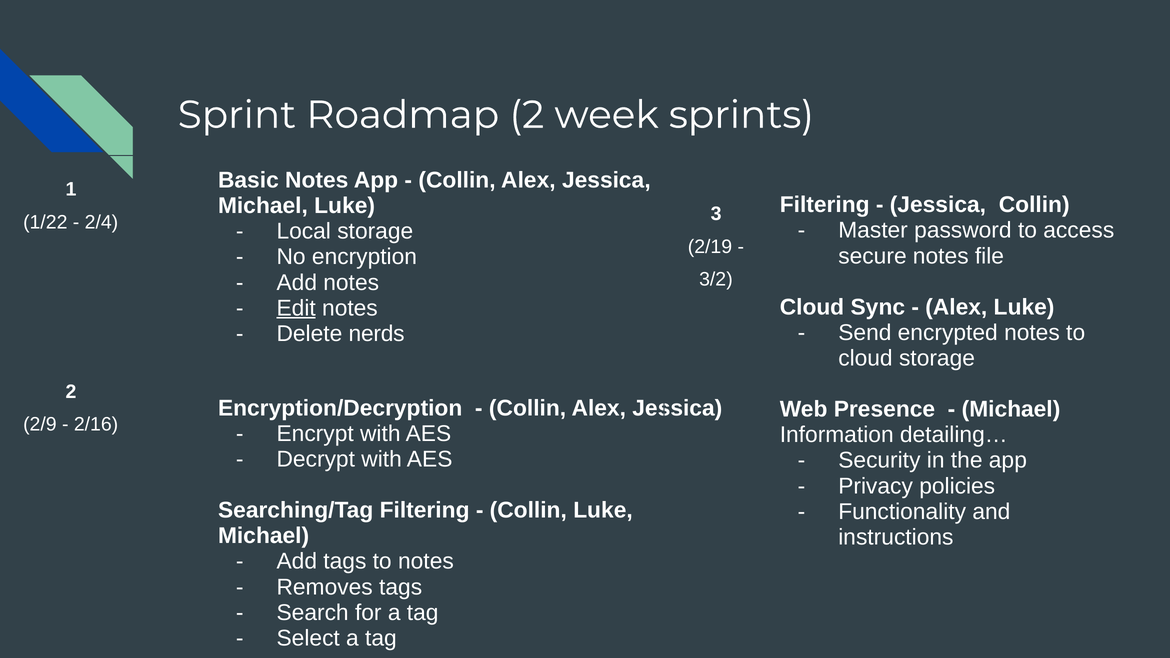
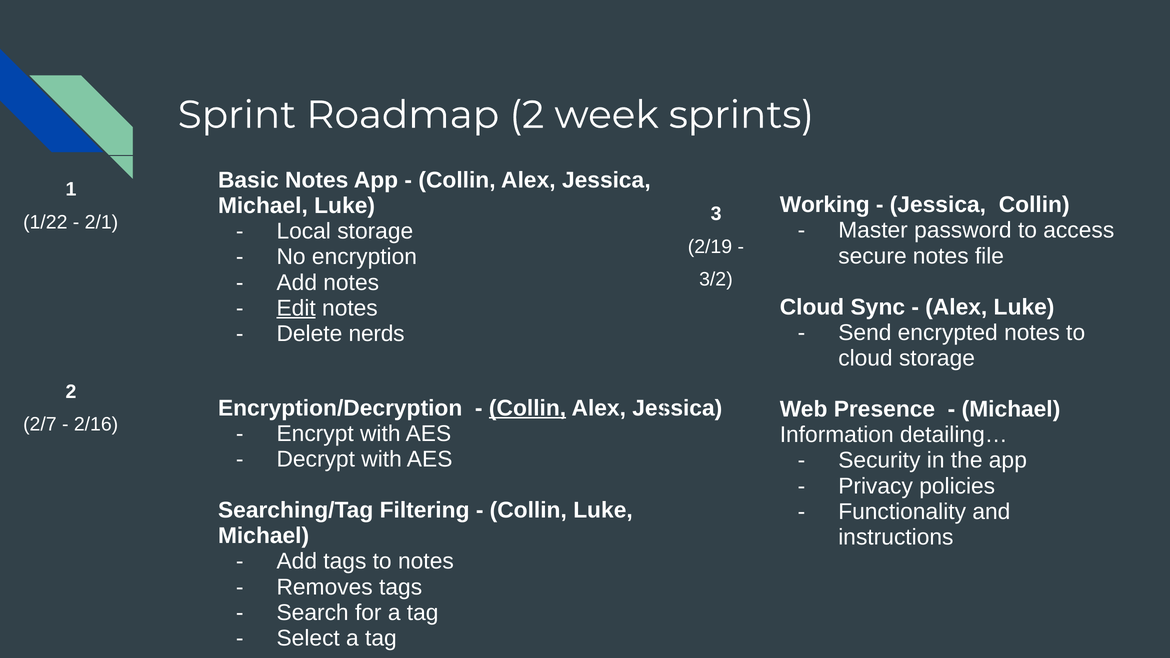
Filtering at (825, 205): Filtering -> Working
2/4: 2/4 -> 2/1
Collin at (528, 408) underline: none -> present
2/9: 2/9 -> 2/7
